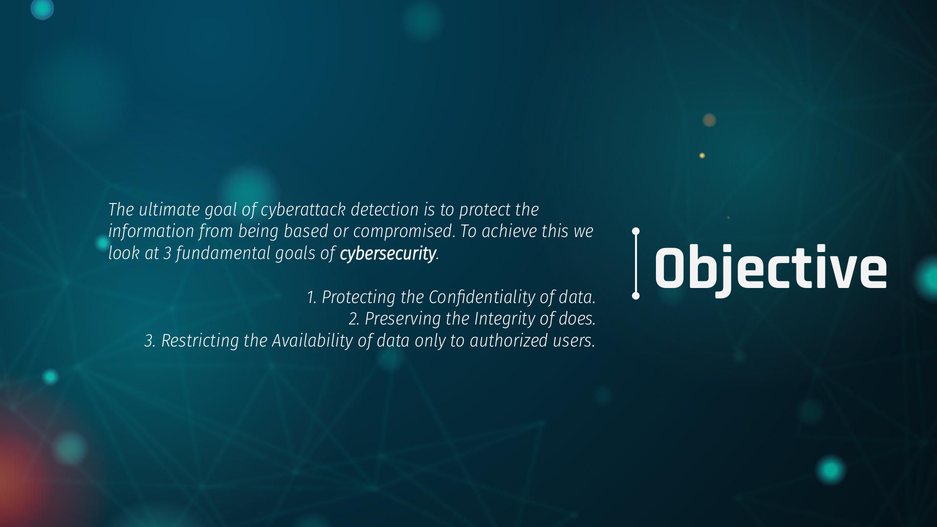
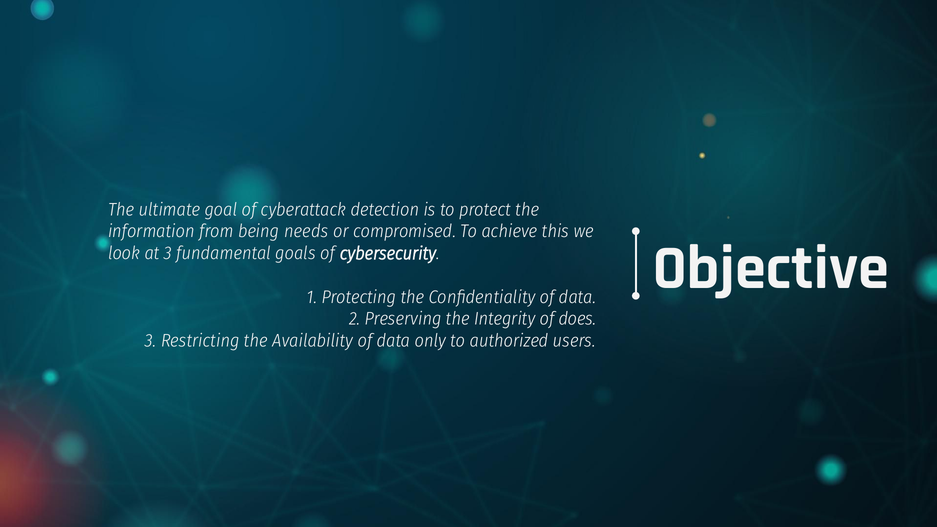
based: based -> needs
